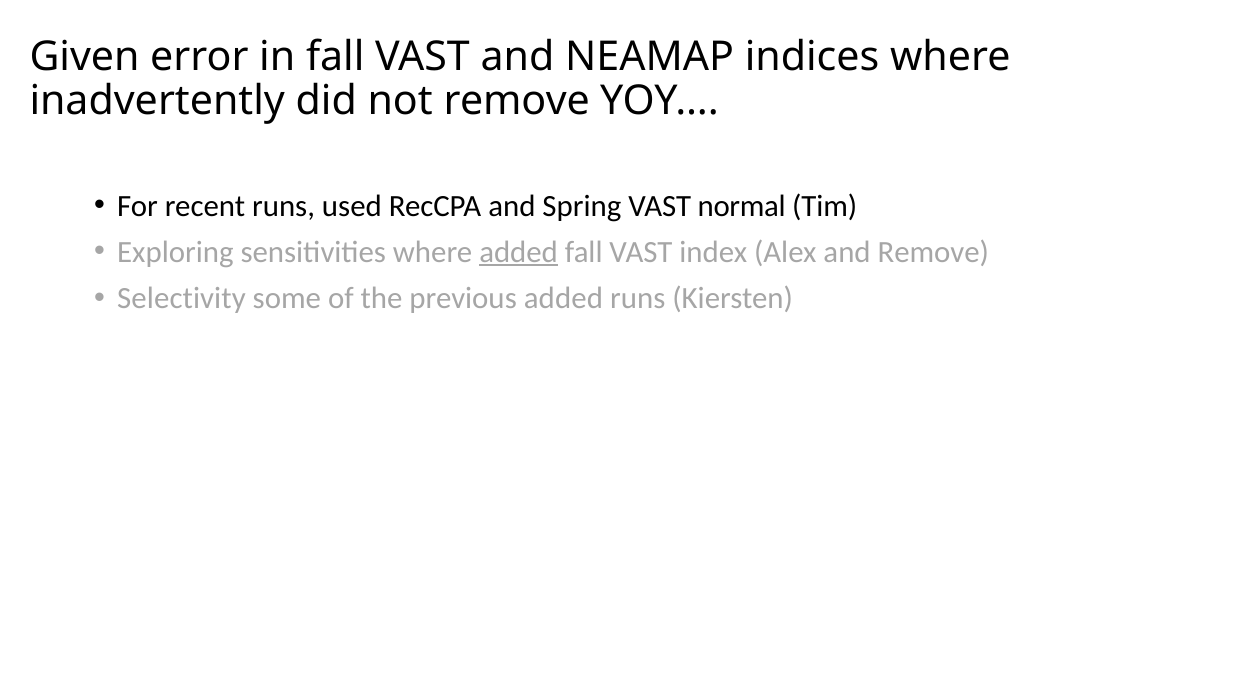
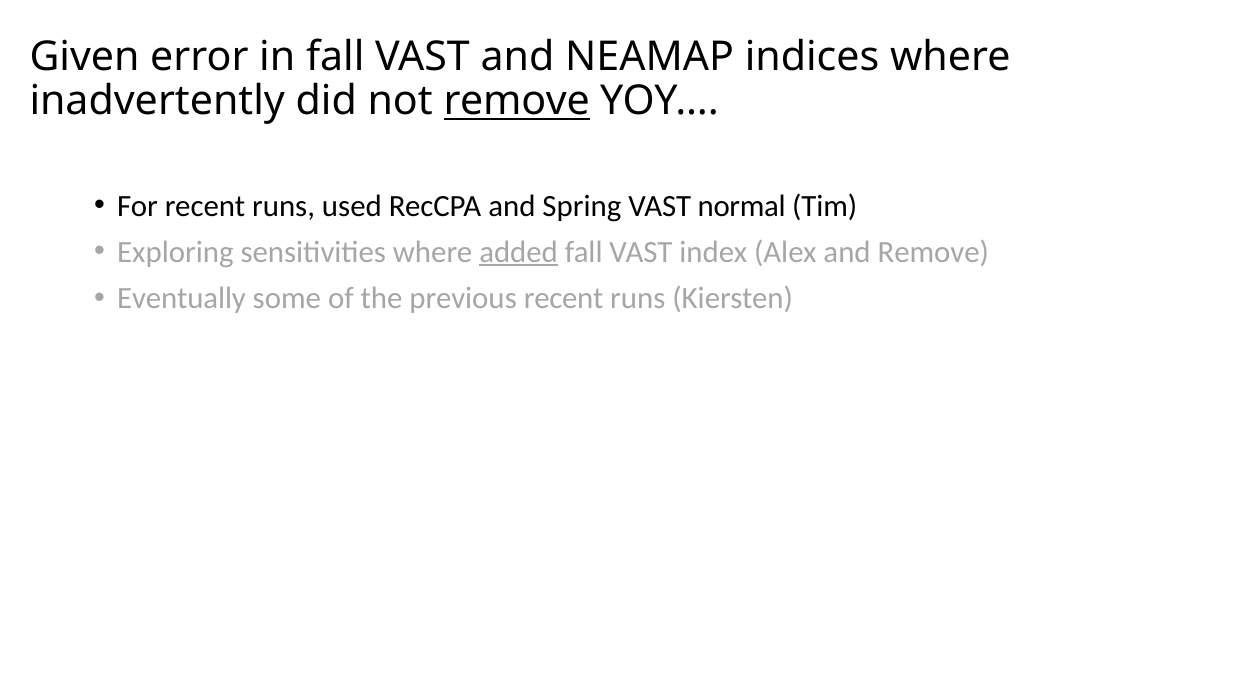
remove at (517, 101) underline: none -> present
Selectivity: Selectivity -> Eventually
previous added: added -> recent
